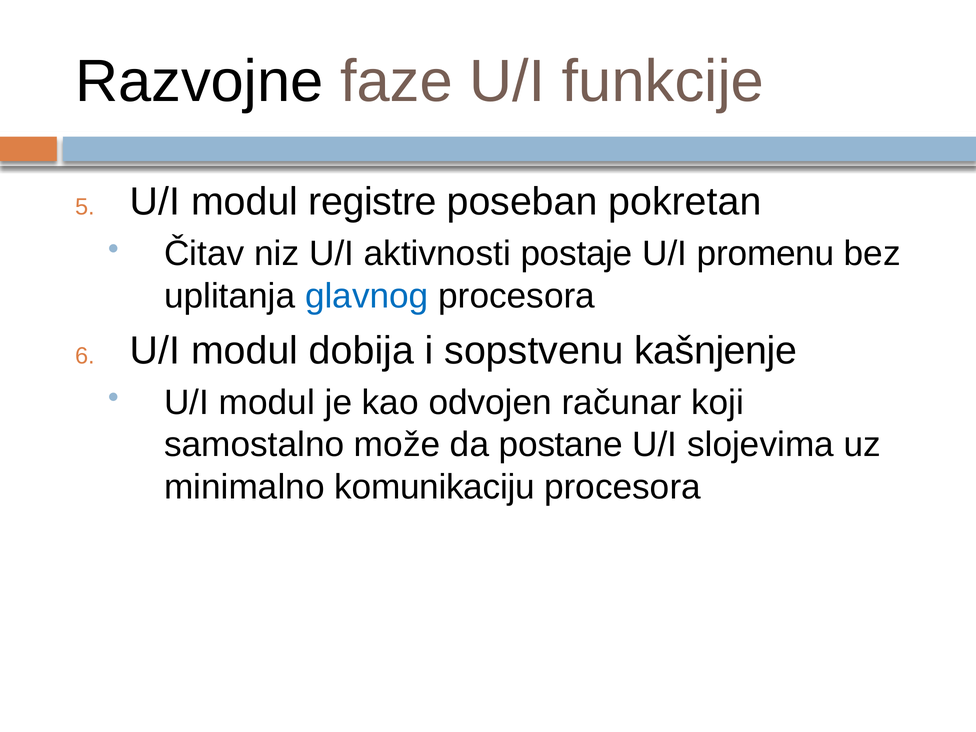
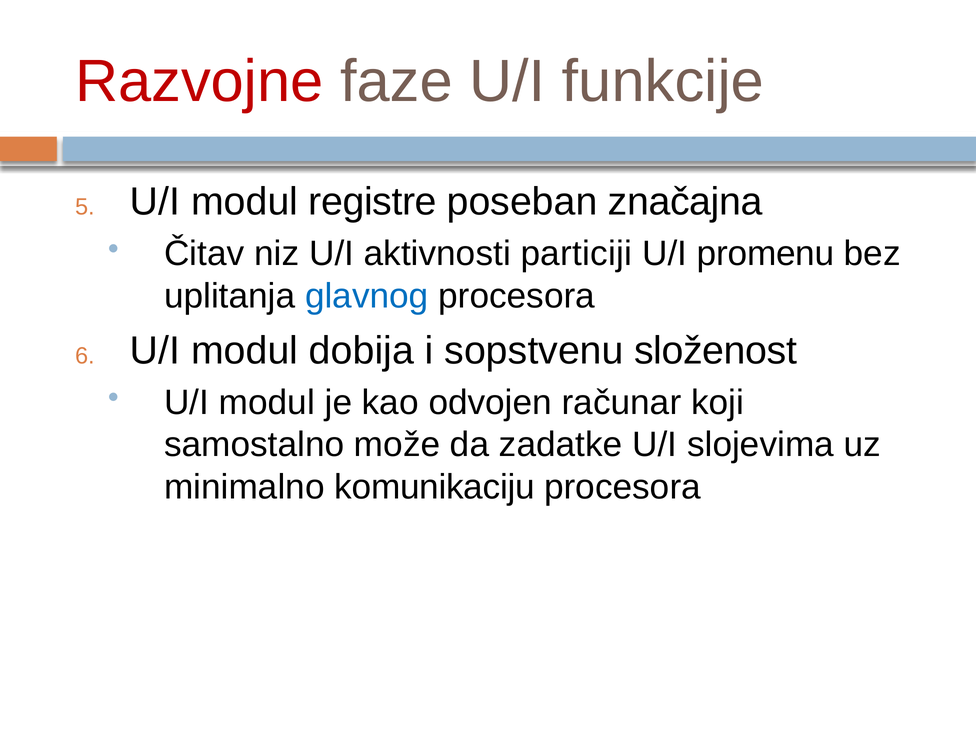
Razvojne colour: black -> red
pokretan: pokretan -> značajna
postaje: postaje -> particiji
kašnjenje: kašnjenje -> složenost
postane: postane -> zadatke
